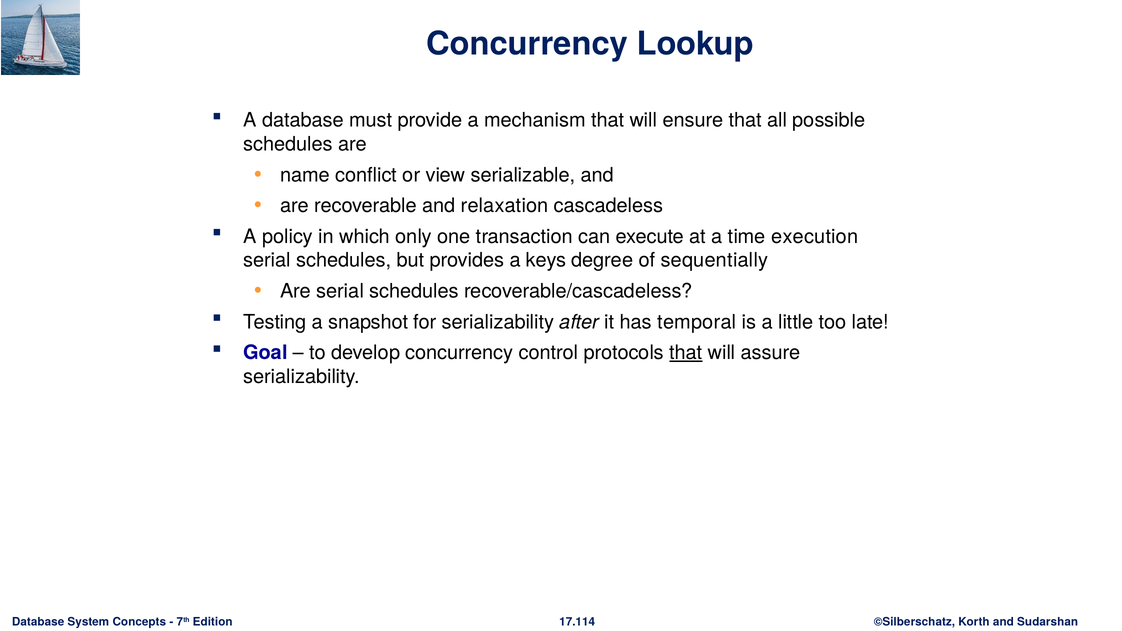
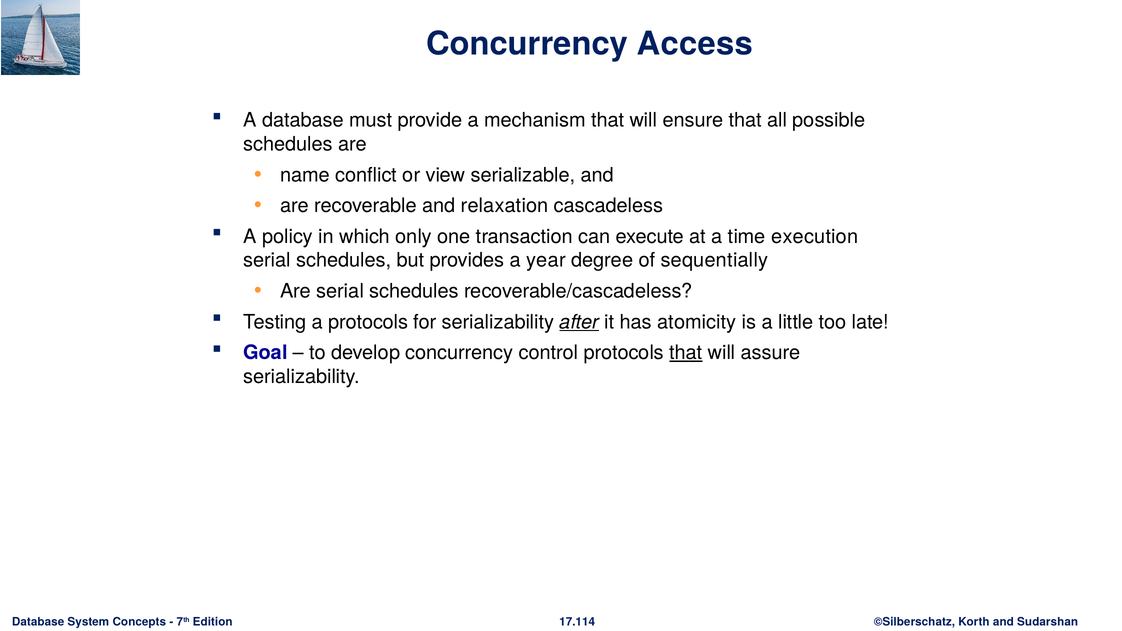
Lookup: Lookup -> Access
keys: keys -> year
a snapshot: snapshot -> protocols
after underline: none -> present
temporal: temporal -> atomicity
